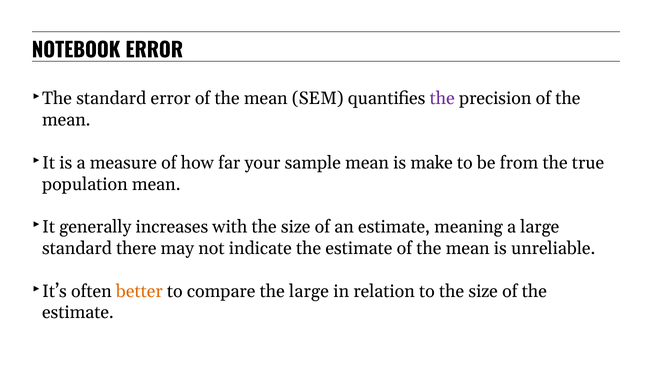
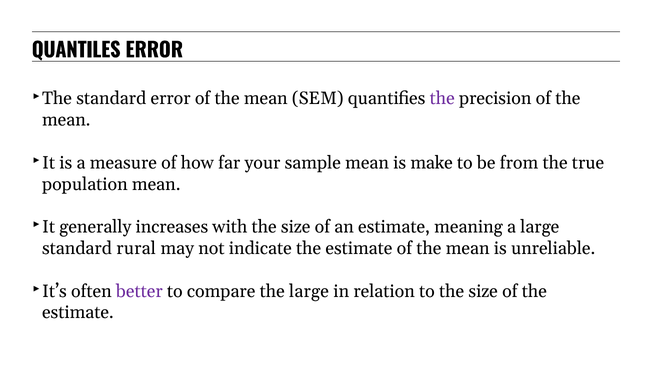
NOTEBOOK: NOTEBOOK -> QUANTILES
there: there -> rural
better colour: orange -> purple
